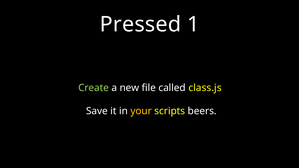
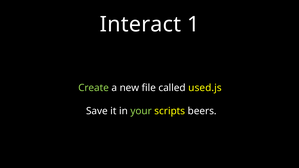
Pressed: Pressed -> Interact
class.js: class.js -> used.js
your colour: yellow -> light green
